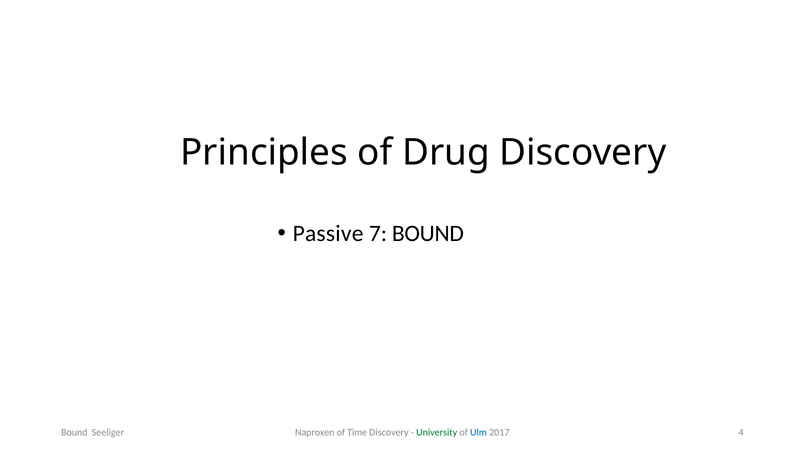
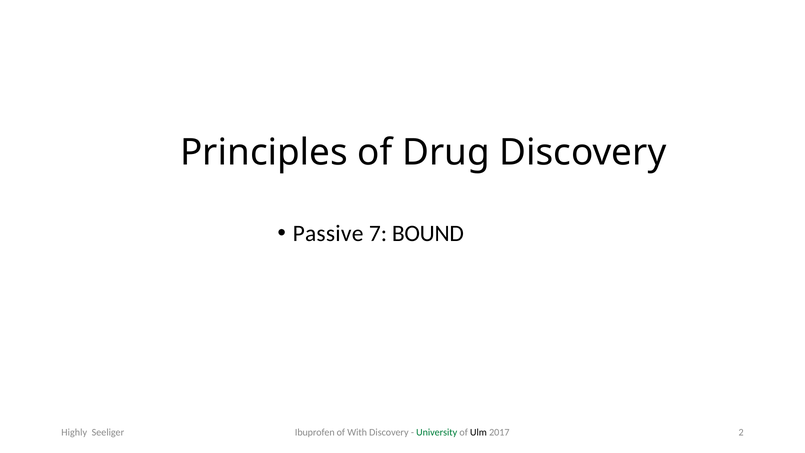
Bound at (74, 432): Bound -> Highly
Naproxen: Naproxen -> Ibuprofen
Time: Time -> With
Ulm colour: blue -> black
4: 4 -> 2
